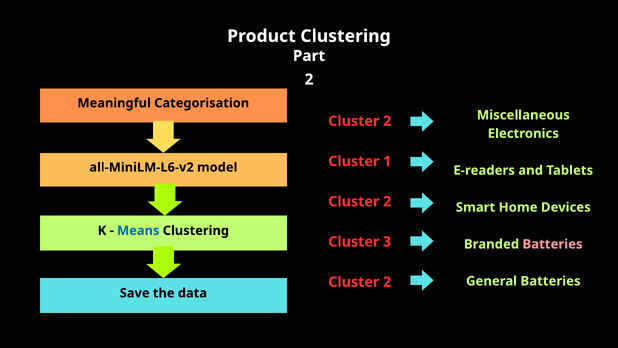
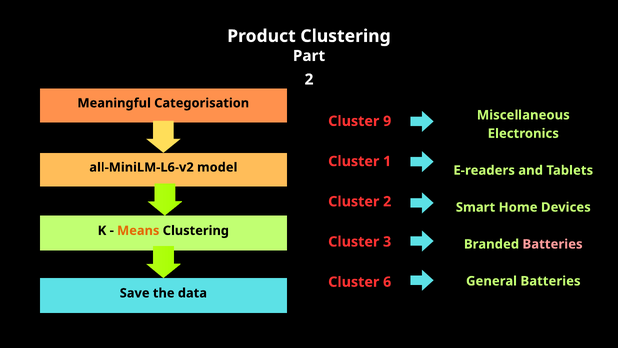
2 at (387, 121): 2 -> 9
Means colour: blue -> orange
2 at (387, 282): 2 -> 6
